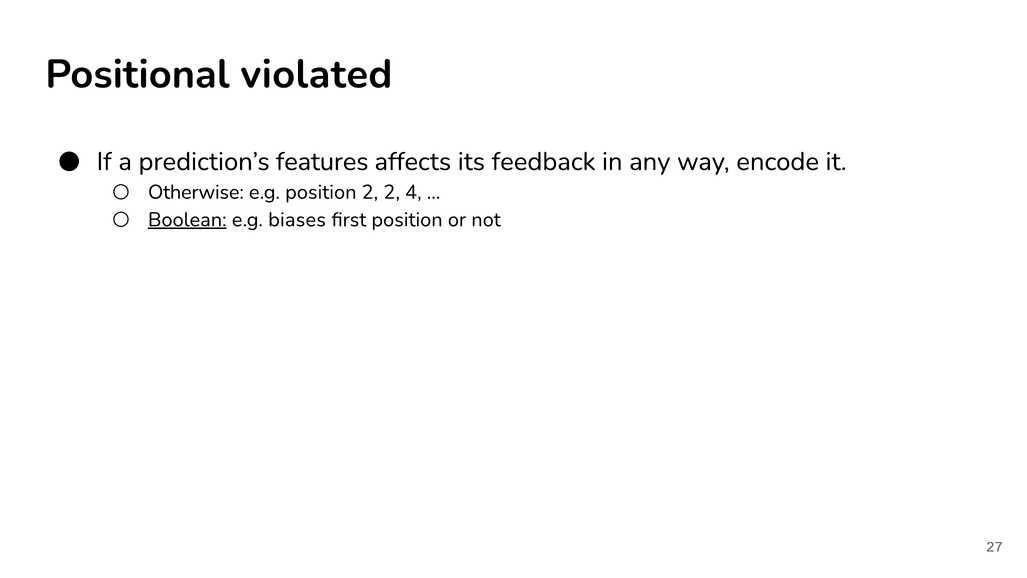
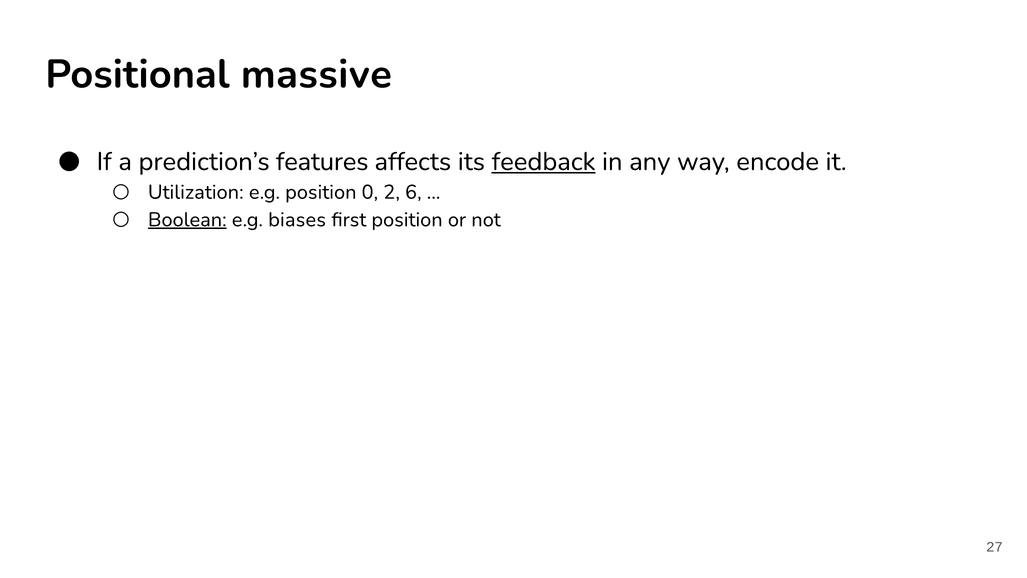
violated: violated -> massive
feedback underline: none -> present
Otherwise: Otherwise -> Utilization
position 2: 2 -> 0
4: 4 -> 6
